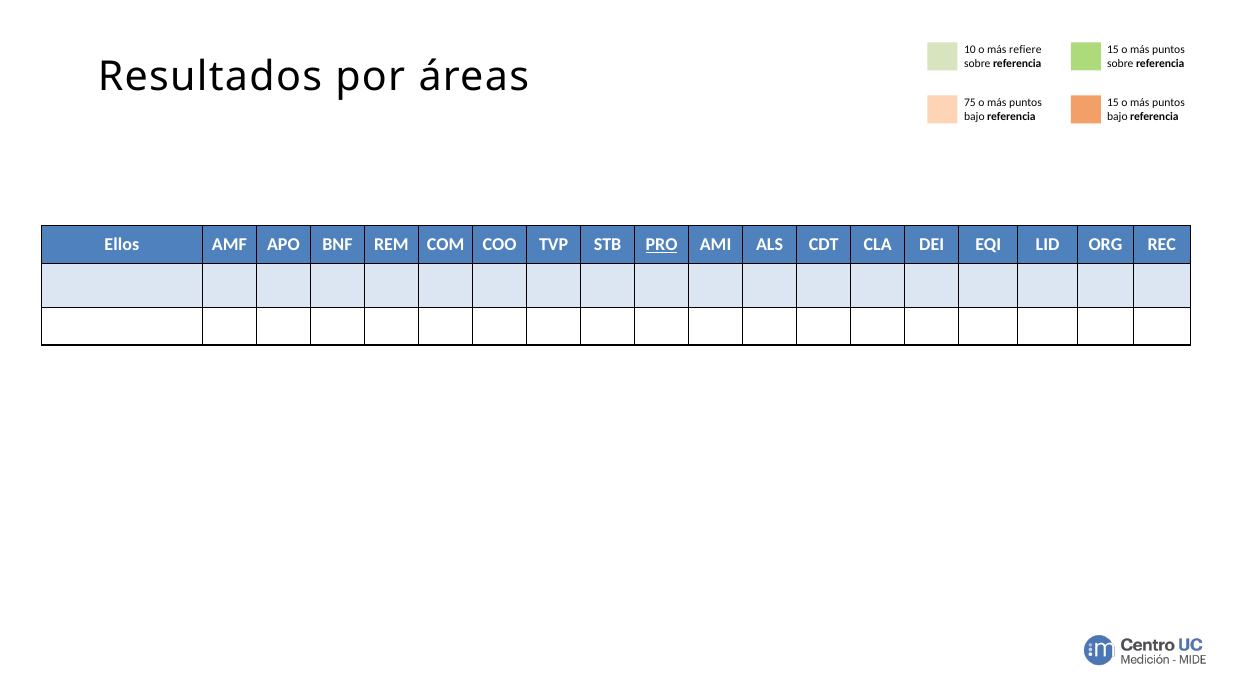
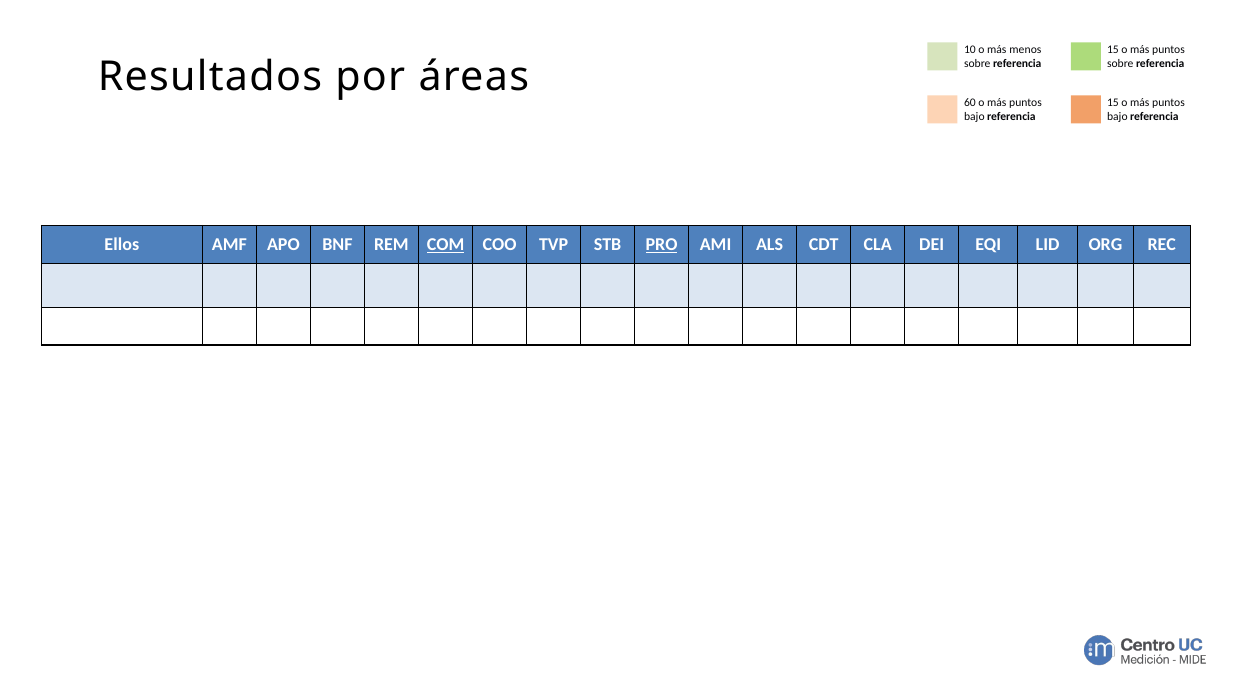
refiere: refiere -> menos
75: 75 -> 60
COM underline: none -> present
